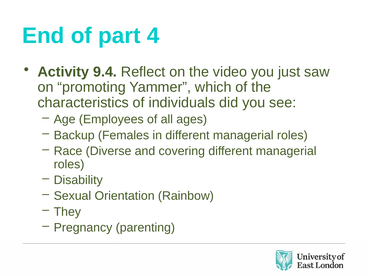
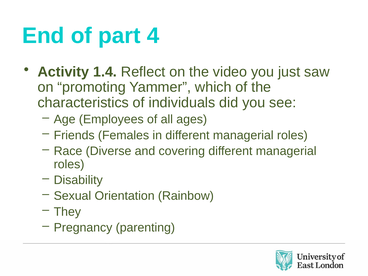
9.4: 9.4 -> 1.4
Backup: Backup -> Friends
